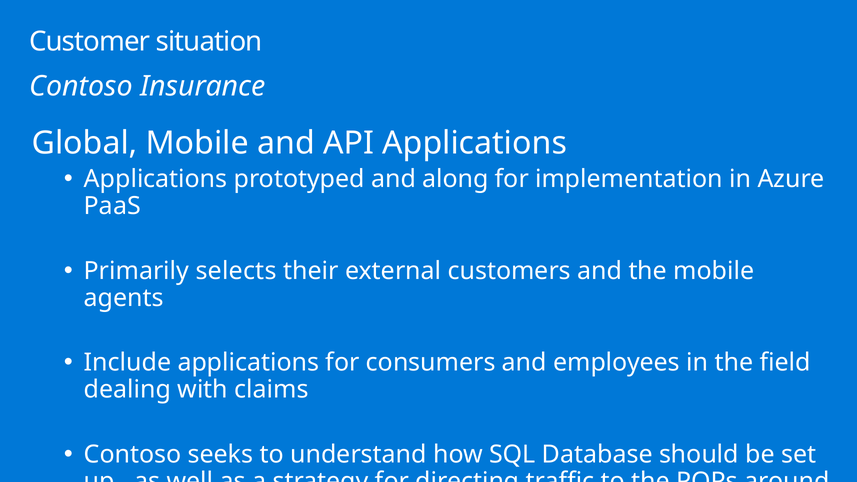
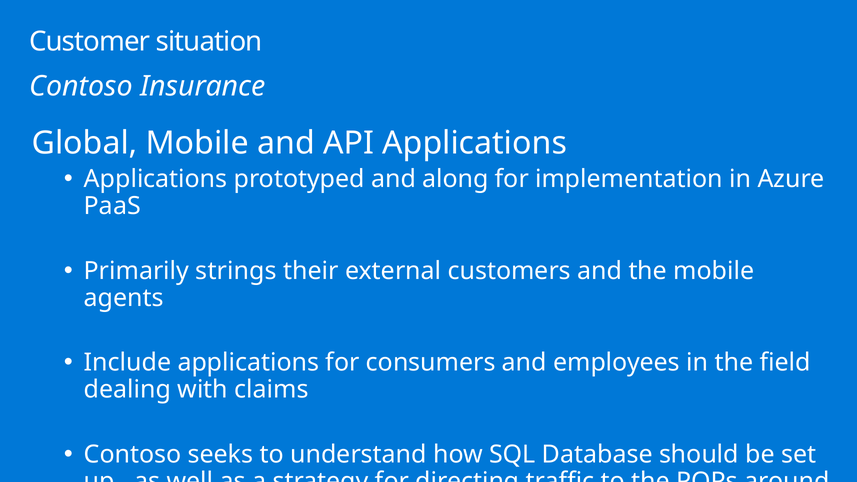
selects: selects -> strings
